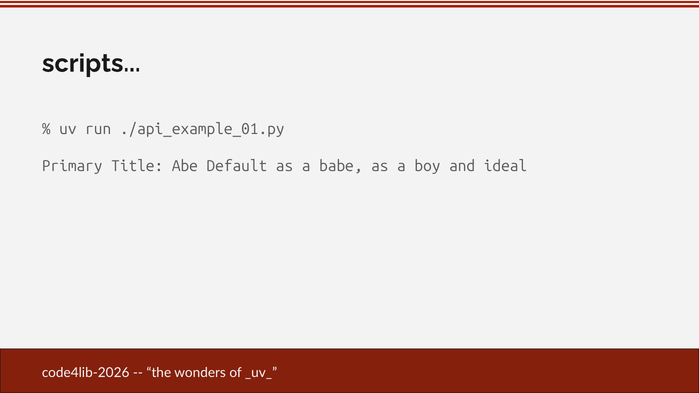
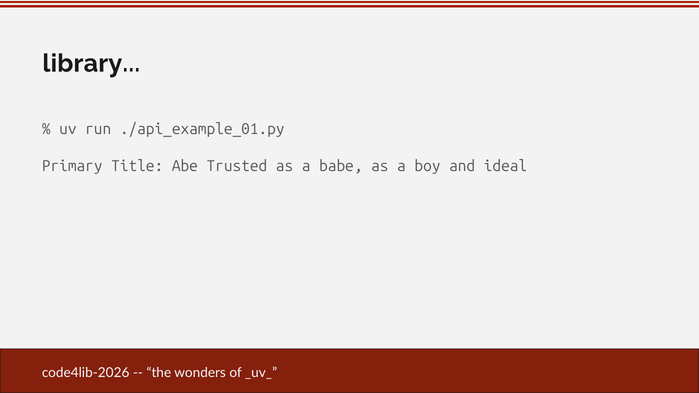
scripts: scripts -> library
Default: Default -> Trusted
